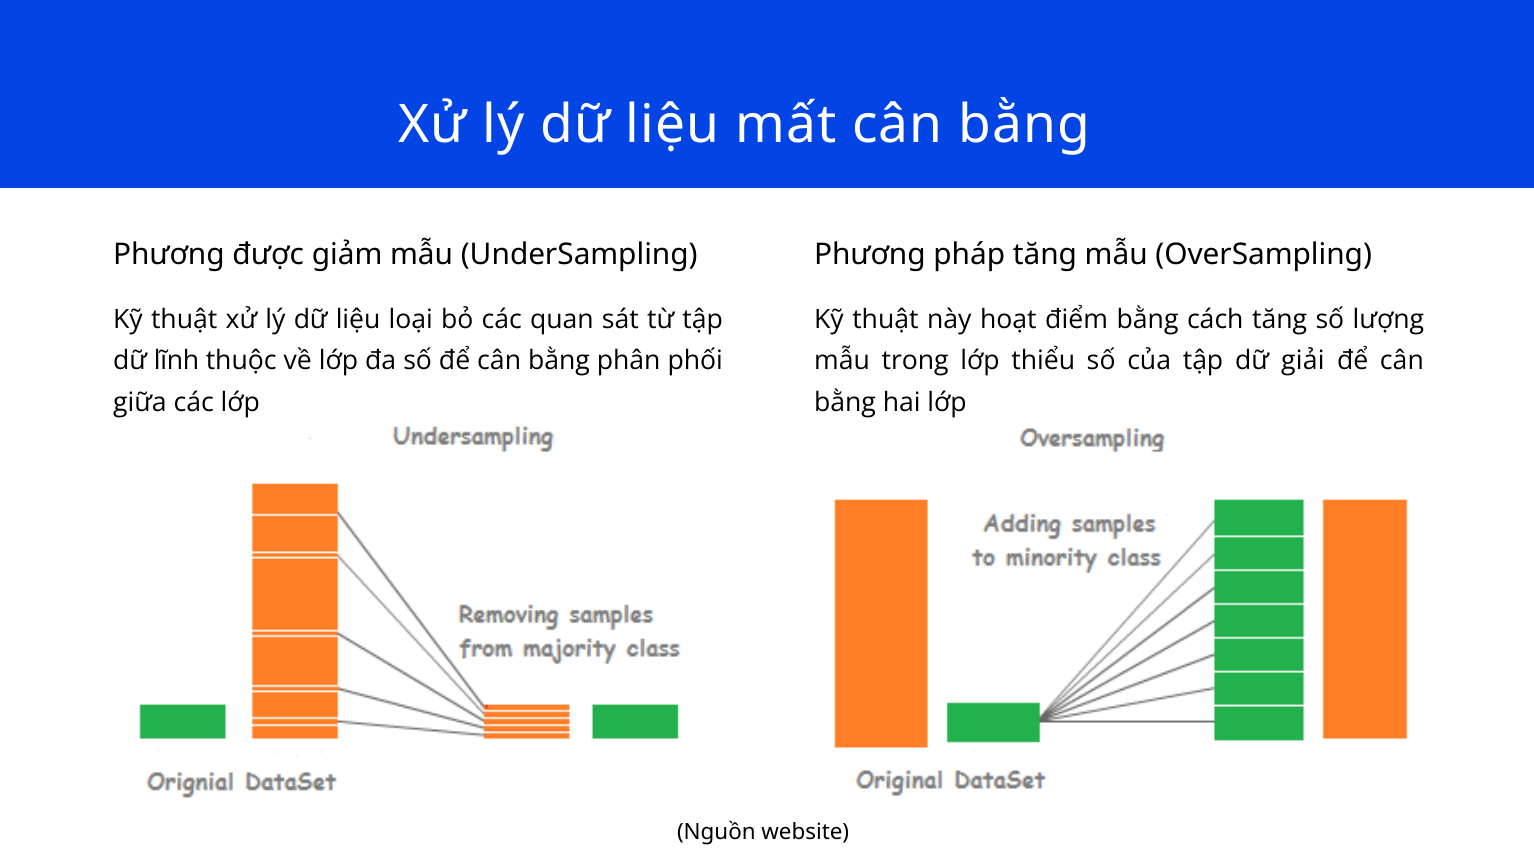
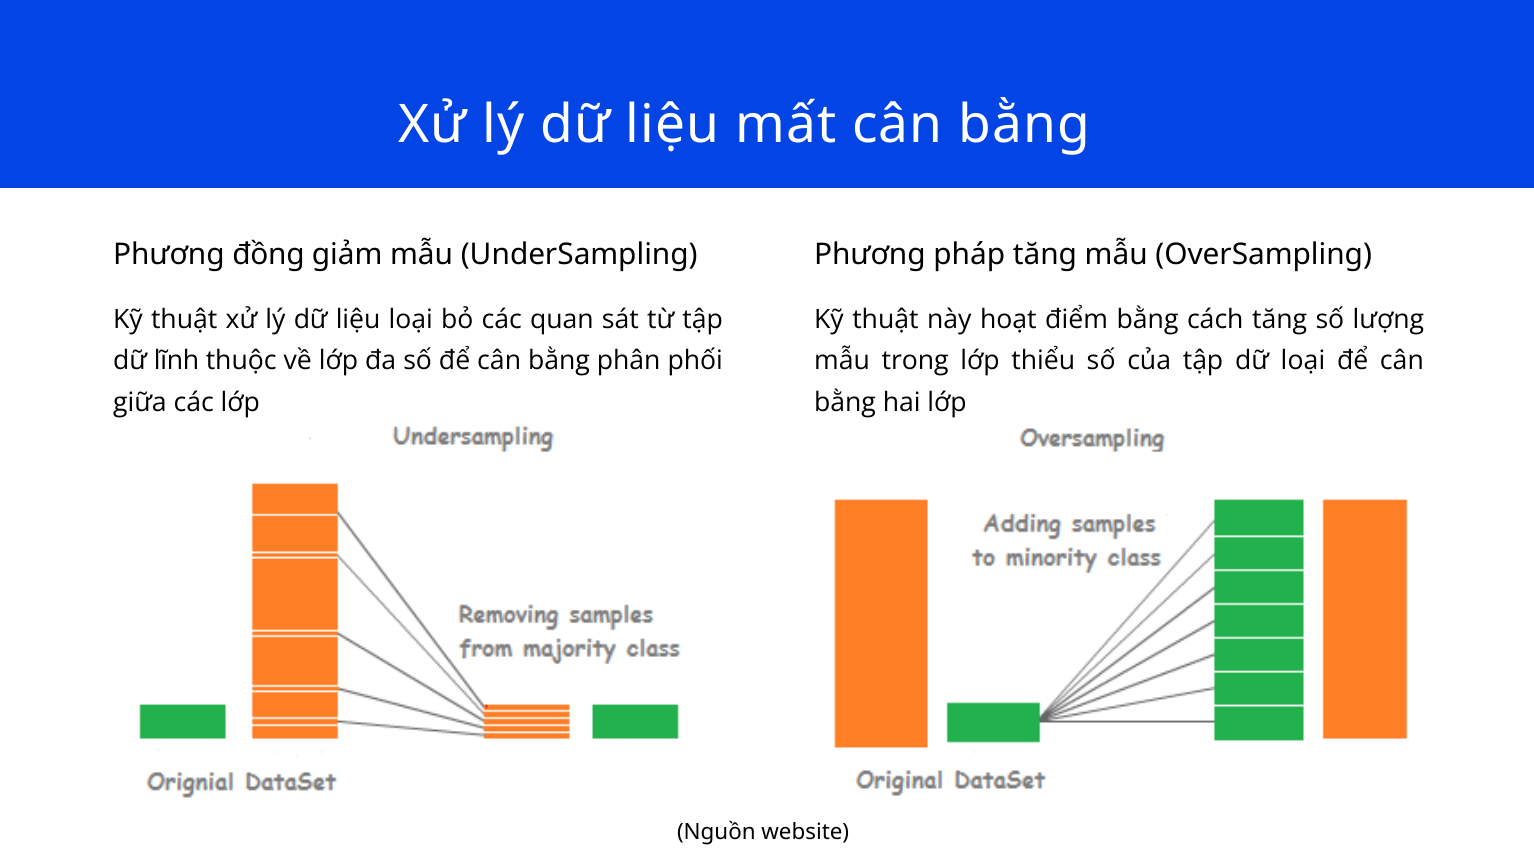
được: được -> đồng
dữ giải: giải -> loại
